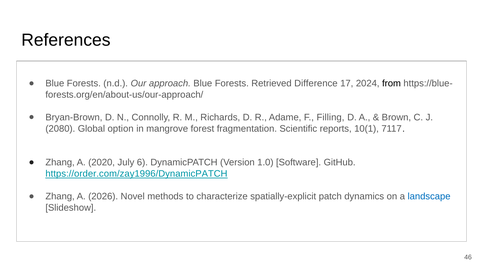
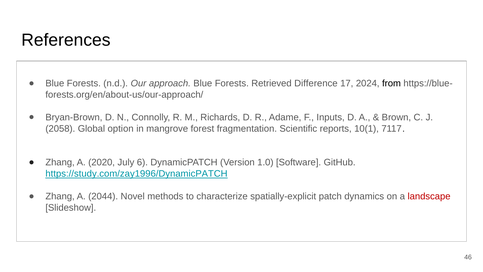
Filling: Filling -> Inputs
2080: 2080 -> 2058
https://order.com/zay1996/DynamicPATCH: https://order.com/zay1996/DynamicPATCH -> https://study.com/zay1996/DynamicPATCH
2026: 2026 -> 2044
landscape colour: blue -> red
